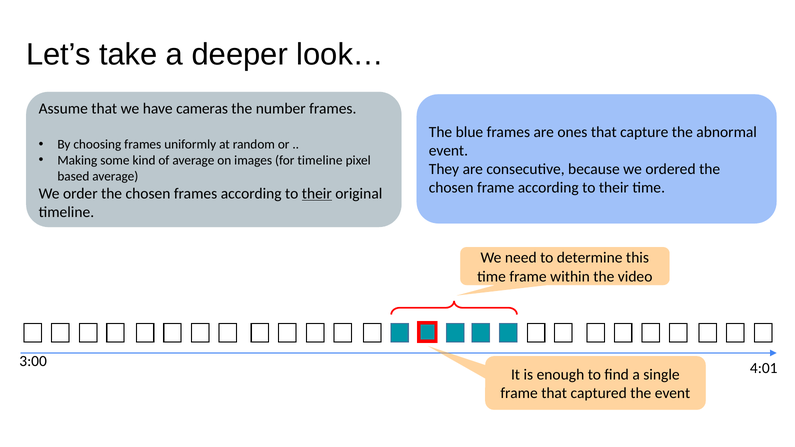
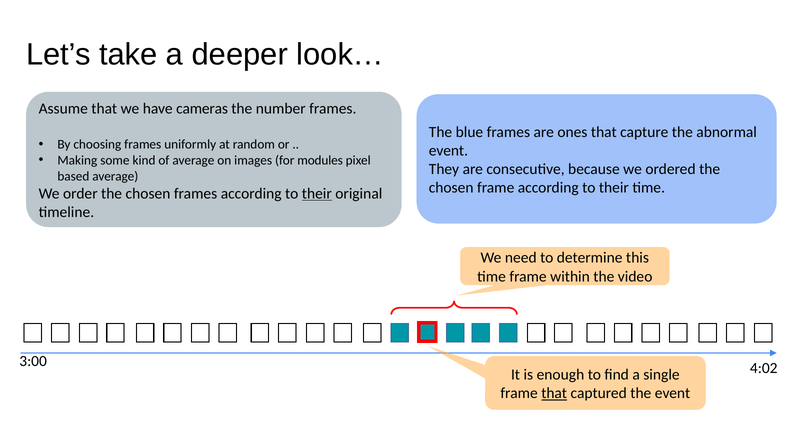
for timeline: timeline -> modules
4:01: 4:01 -> 4:02
that at (554, 393) underline: none -> present
